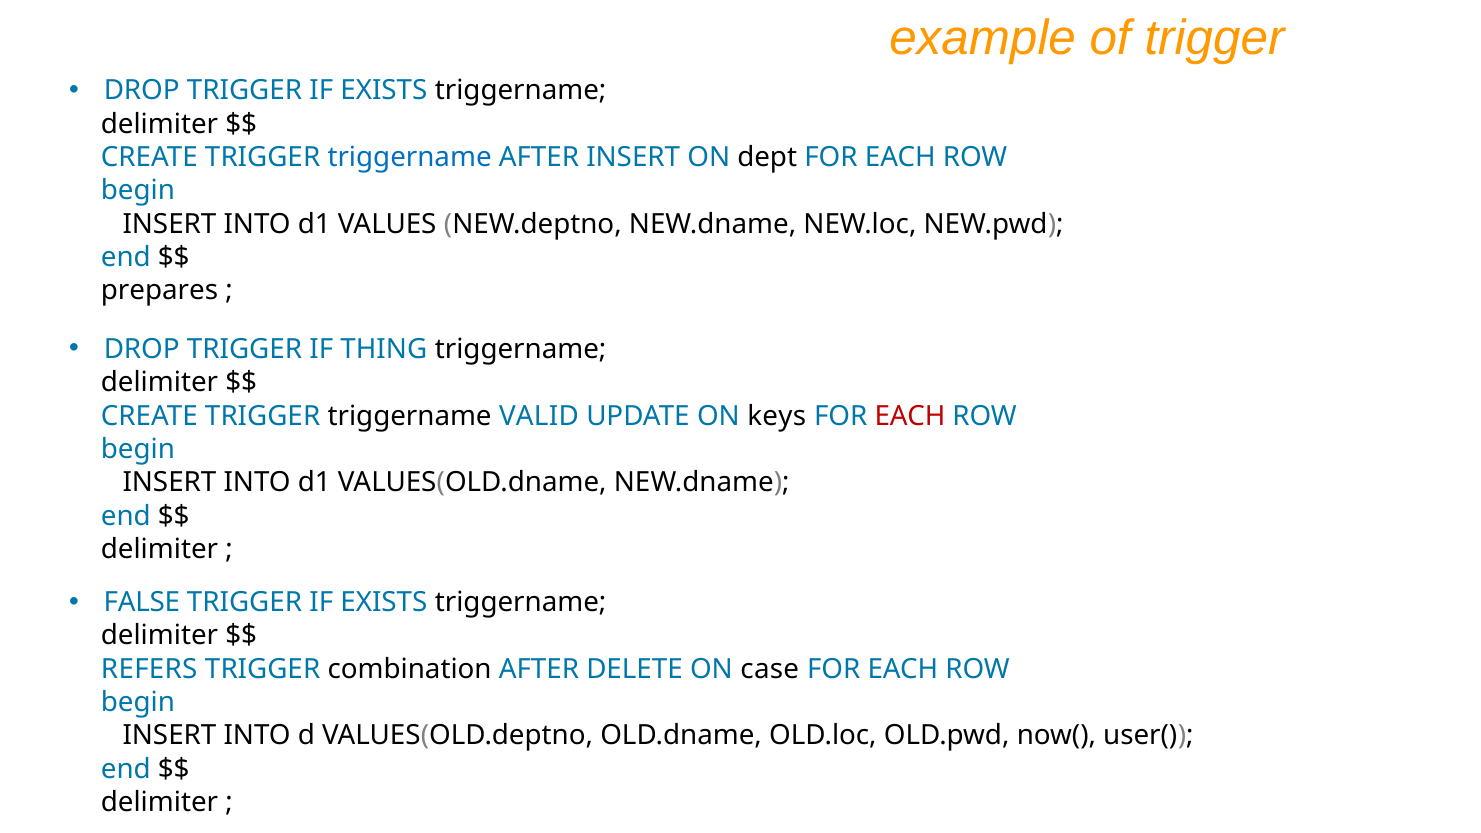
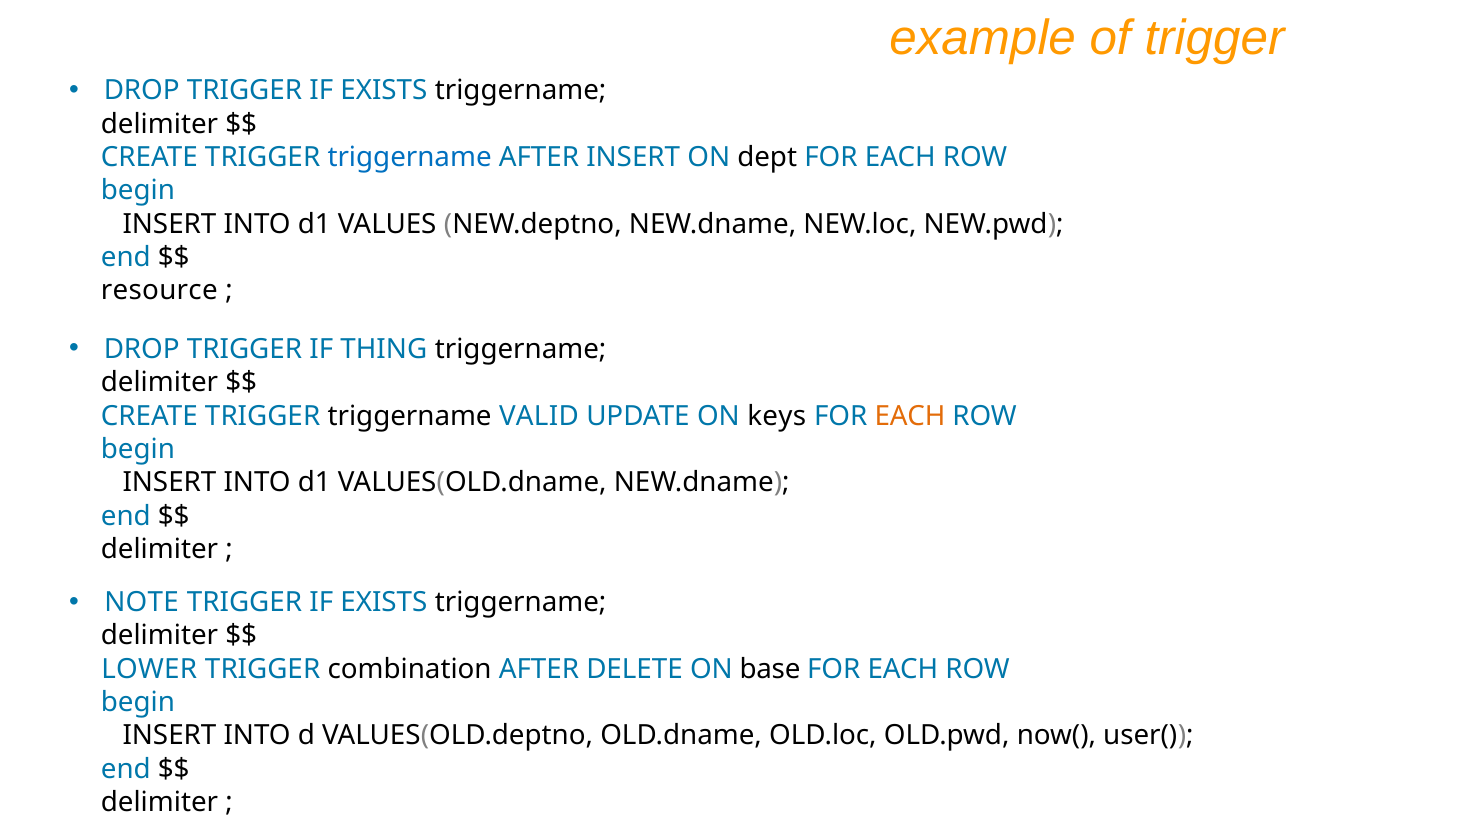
prepares: prepares -> resource
EACH at (910, 416) colour: red -> orange
FALSE: FALSE -> NOTE
REFERS: REFERS -> LOWER
case: case -> base
